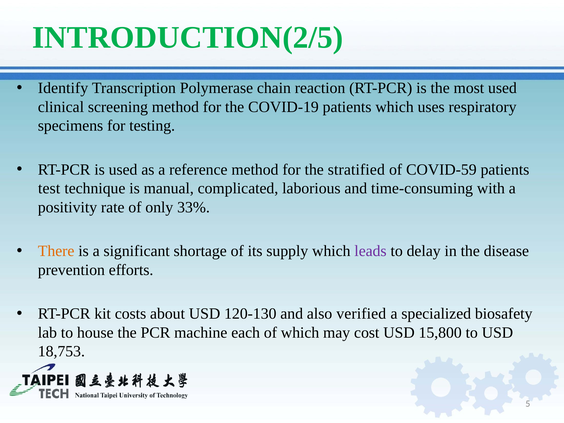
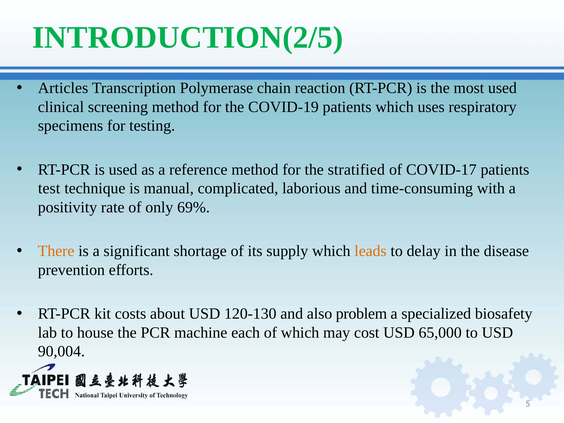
Identify: Identify -> Articles
COVID-59: COVID-59 -> COVID-17
33%: 33% -> 69%
leads colour: purple -> orange
verified: verified -> problem
15,800: 15,800 -> 65,000
18,753: 18,753 -> 90,004
